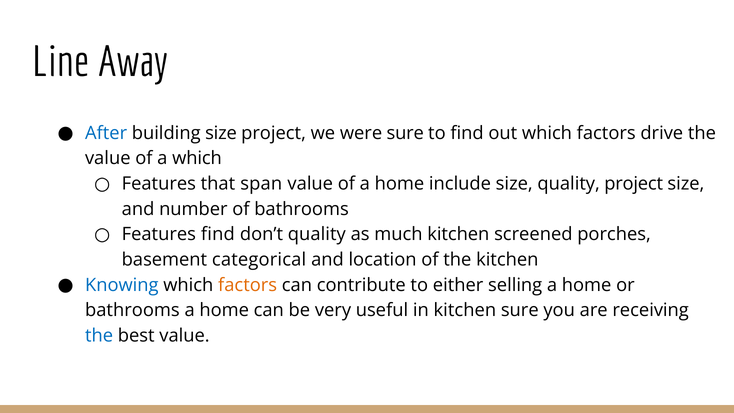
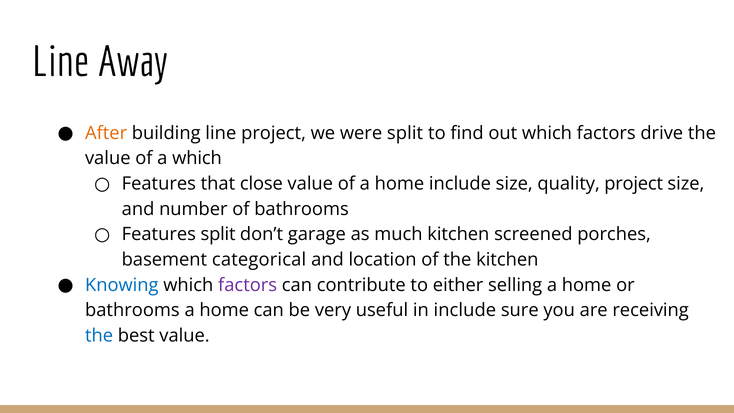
After colour: blue -> orange
building size: size -> line
were sure: sure -> split
span: span -> close
Features find: find -> split
don’t quality: quality -> garage
factors at (248, 285) colour: orange -> purple
in kitchen: kitchen -> include
